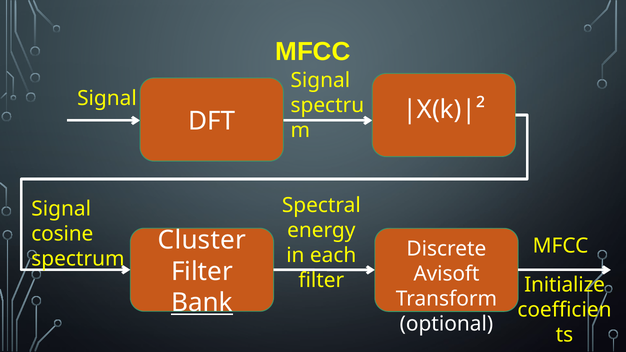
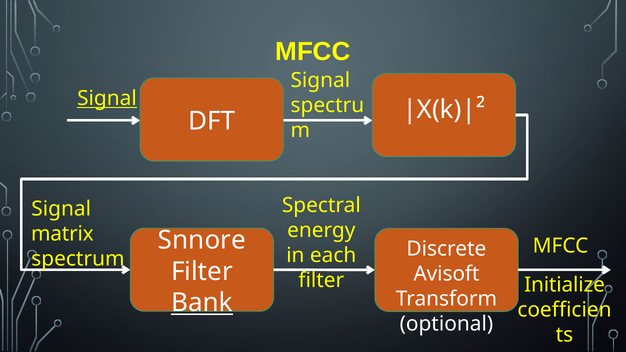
Signal at (107, 99) underline: none -> present
cosine: cosine -> matrix
Cluster: Cluster -> Snnore
